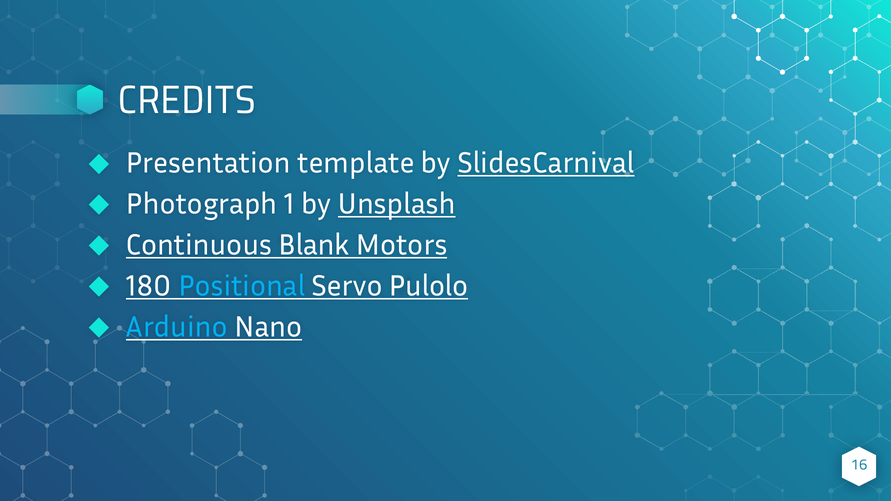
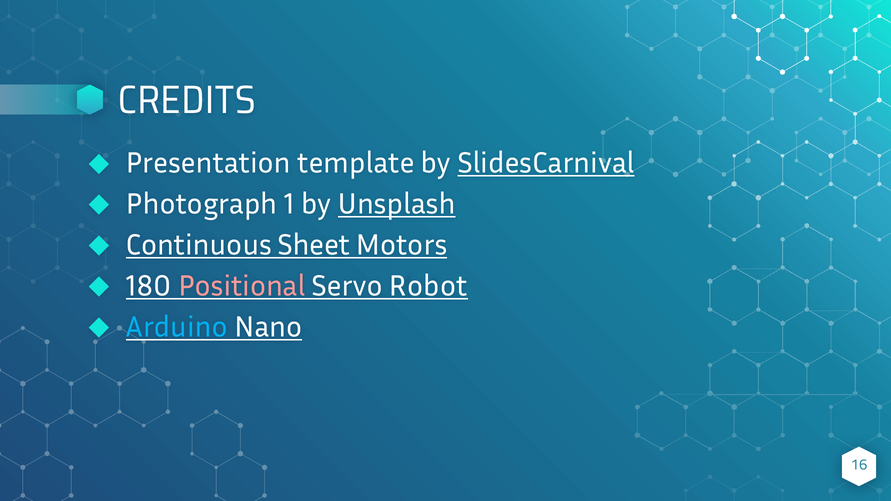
Blank: Blank -> Sheet
Positional colour: light blue -> pink
Pulolo: Pulolo -> Robot
